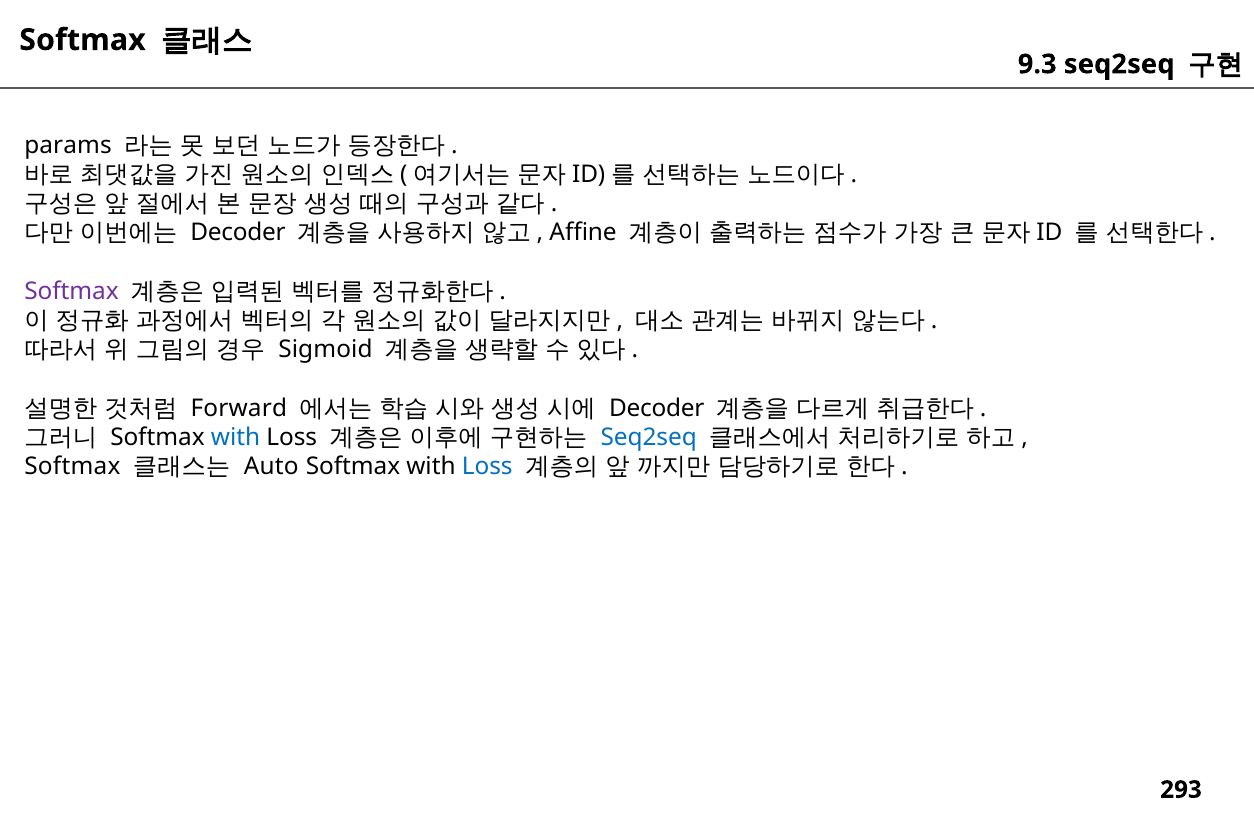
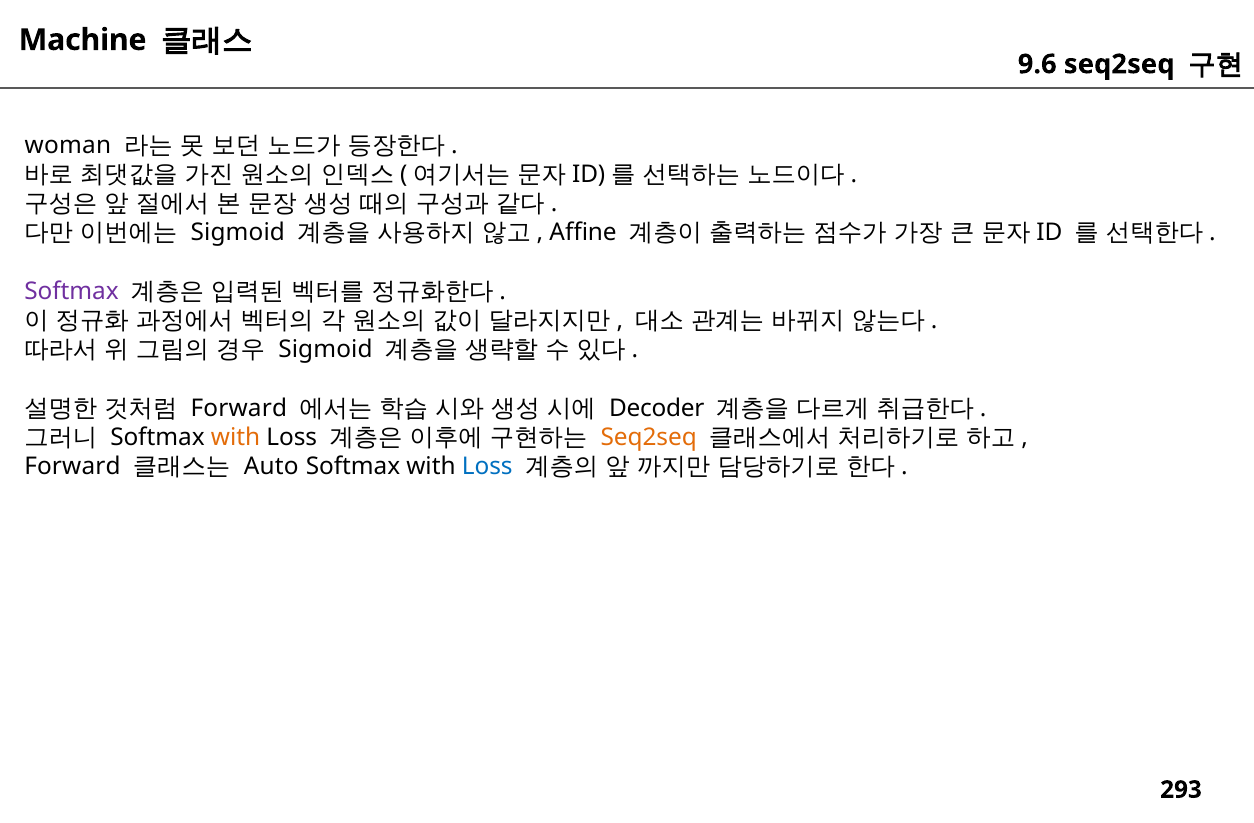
Softmax at (82, 40): Softmax -> Machine
9.3: 9.3 -> 9.6
params: params -> woman
Decoder at (238, 233): Decoder -> Sigmoid
with at (236, 438) colour: blue -> orange
Seq2seq at (649, 438) colour: blue -> orange
Softmax at (72, 467): Softmax -> Forward
